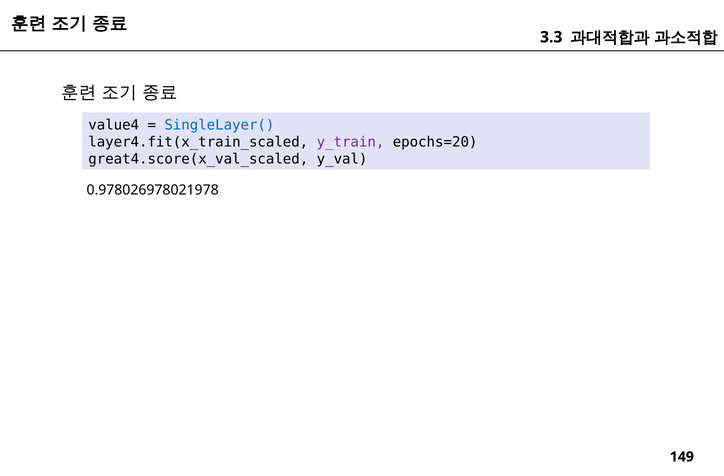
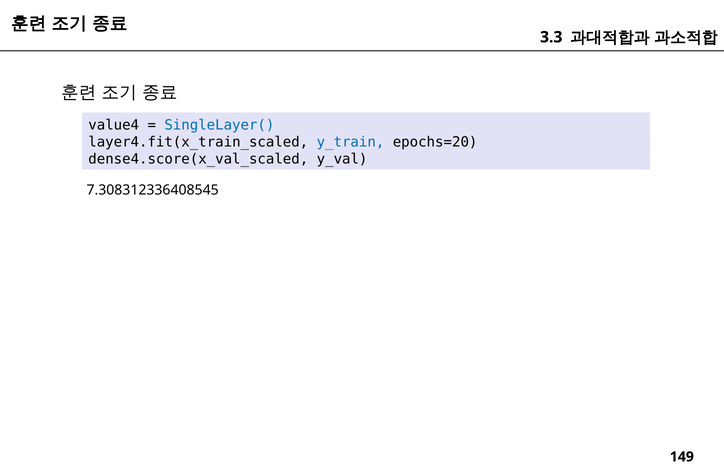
y_train colour: purple -> blue
great4.score(x_val_scaled: great4.score(x_val_scaled -> dense4.score(x_val_scaled
0.978026978021978: 0.978026978021978 -> 7.308312336408545
